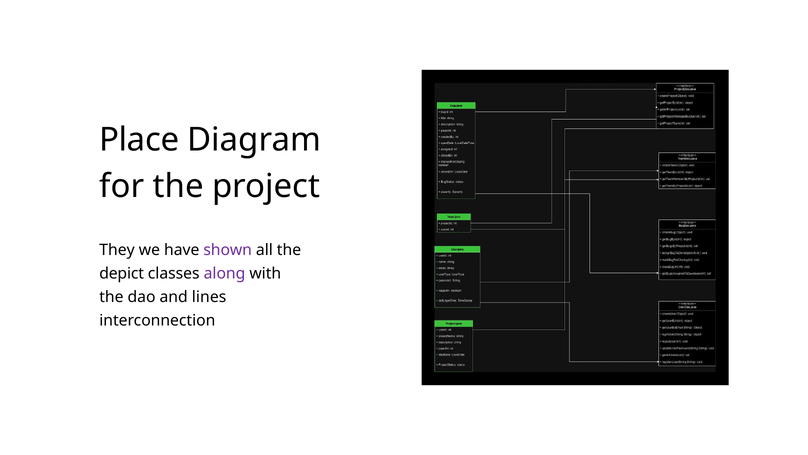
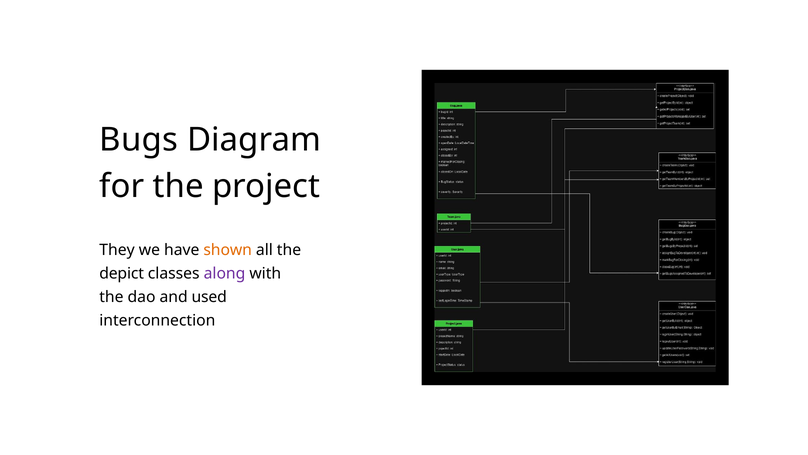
Place: Place -> Bugs
shown colour: purple -> orange
lines: lines -> used
